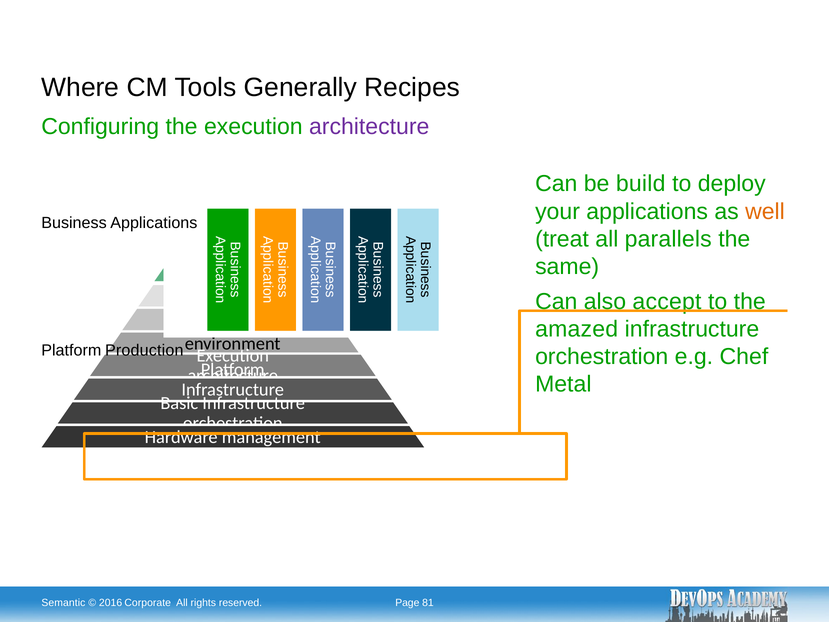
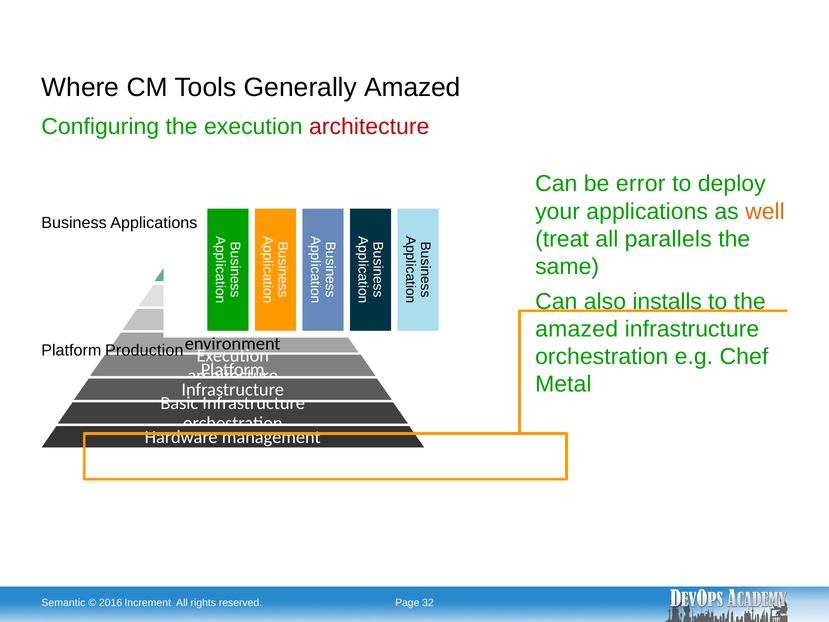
Generally Recipes: Recipes -> Amazed
architecture at (369, 127) colour: purple -> red
build: build -> error
accept: accept -> installs
Corporate: Corporate -> Increment
81: 81 -> 32
